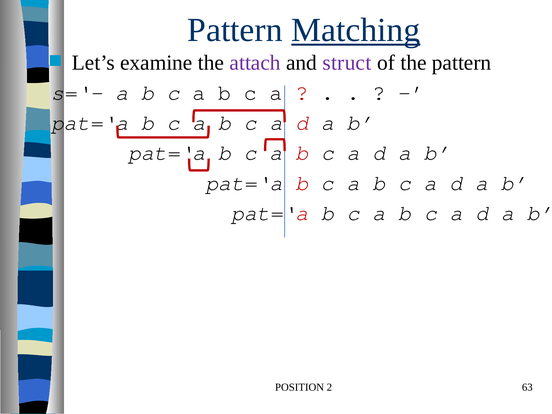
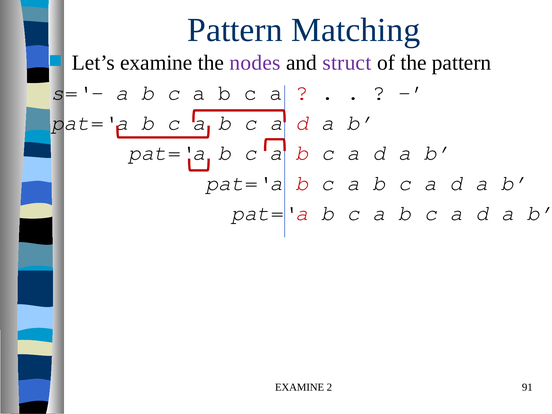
Matching underline: present -> none
attach: attach -> nodes
POSITION at (300, 387): POSITION -> EXAMINE
63: 63 -> 91
